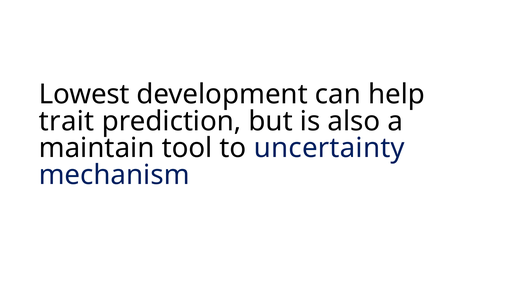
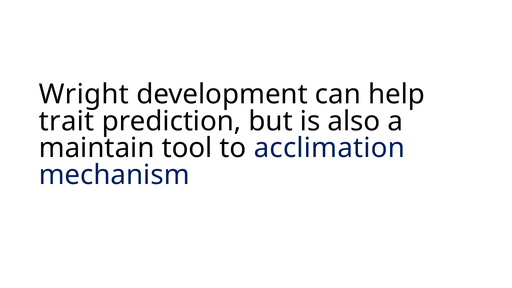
Lowest: Lowest -> Wright
uncertainty: uncertainty -> acclimation
